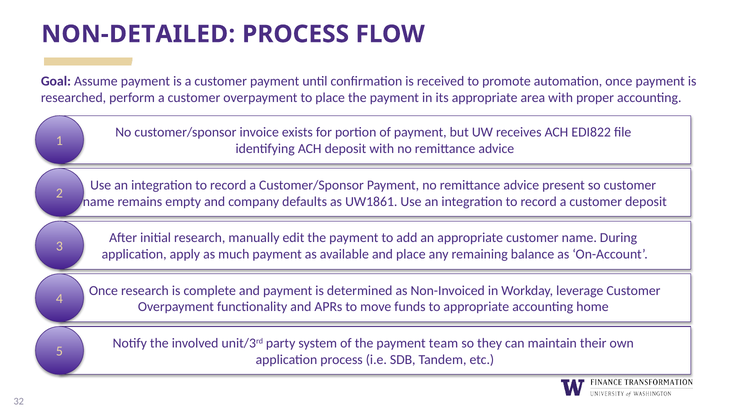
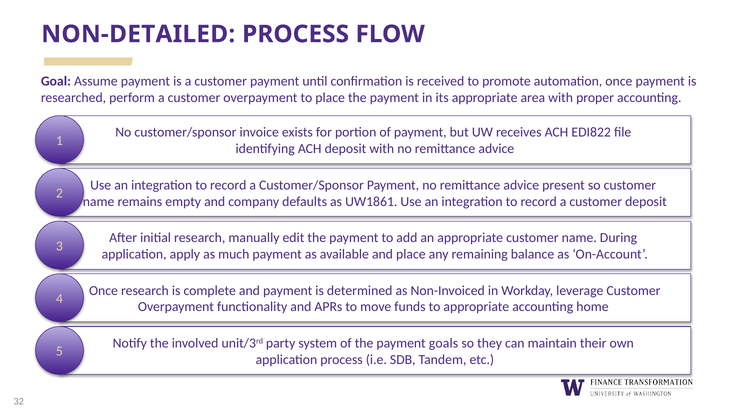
team: team -> goals
